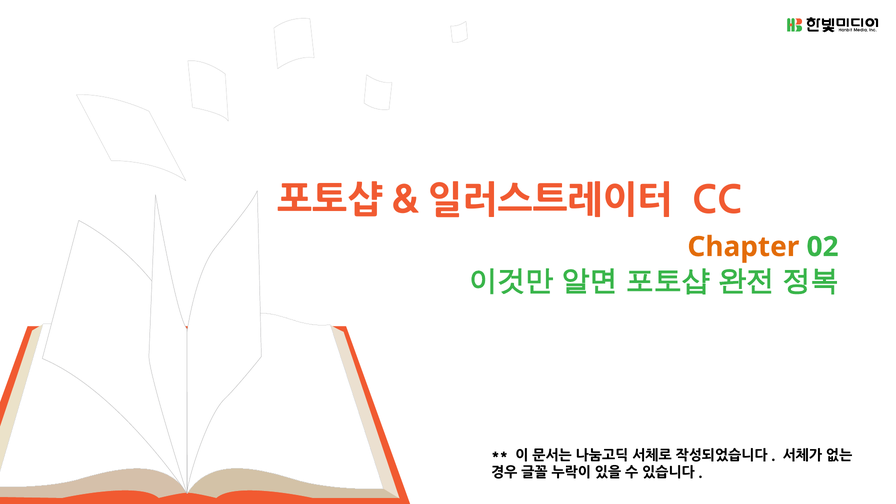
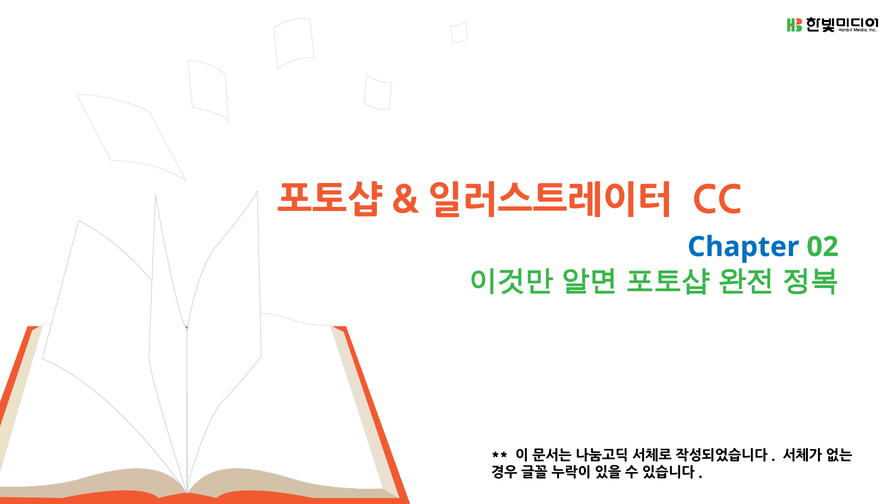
Chapter colour: orange -> blue
